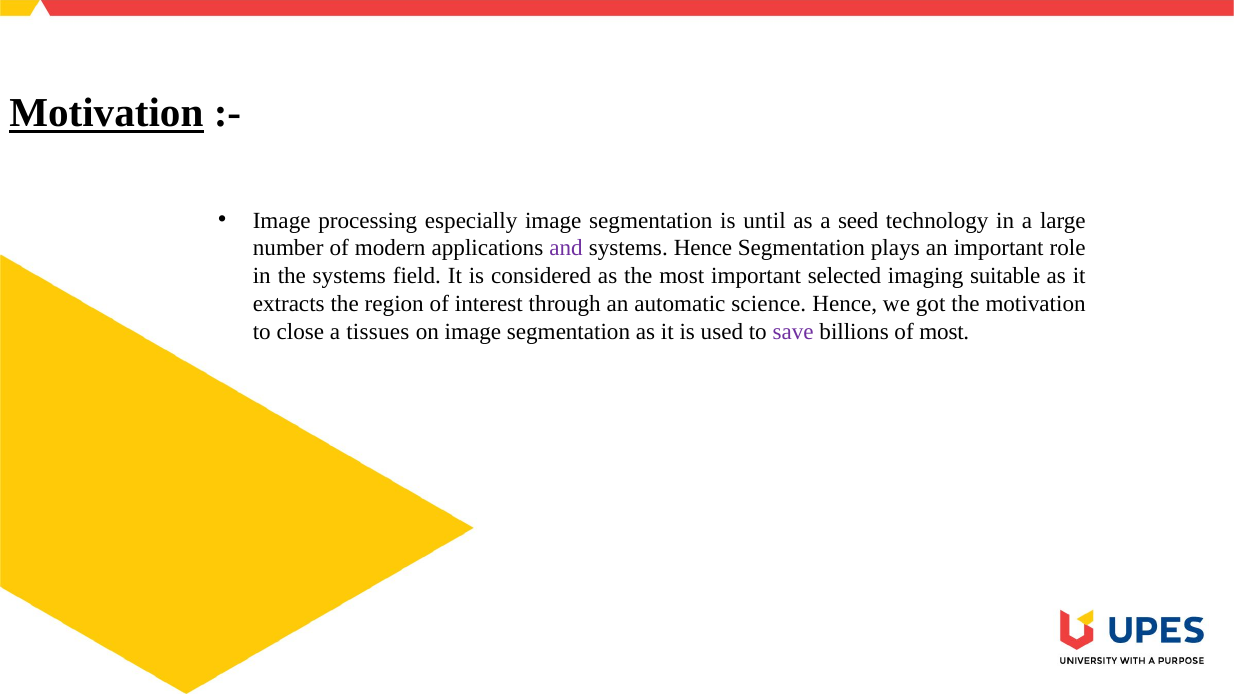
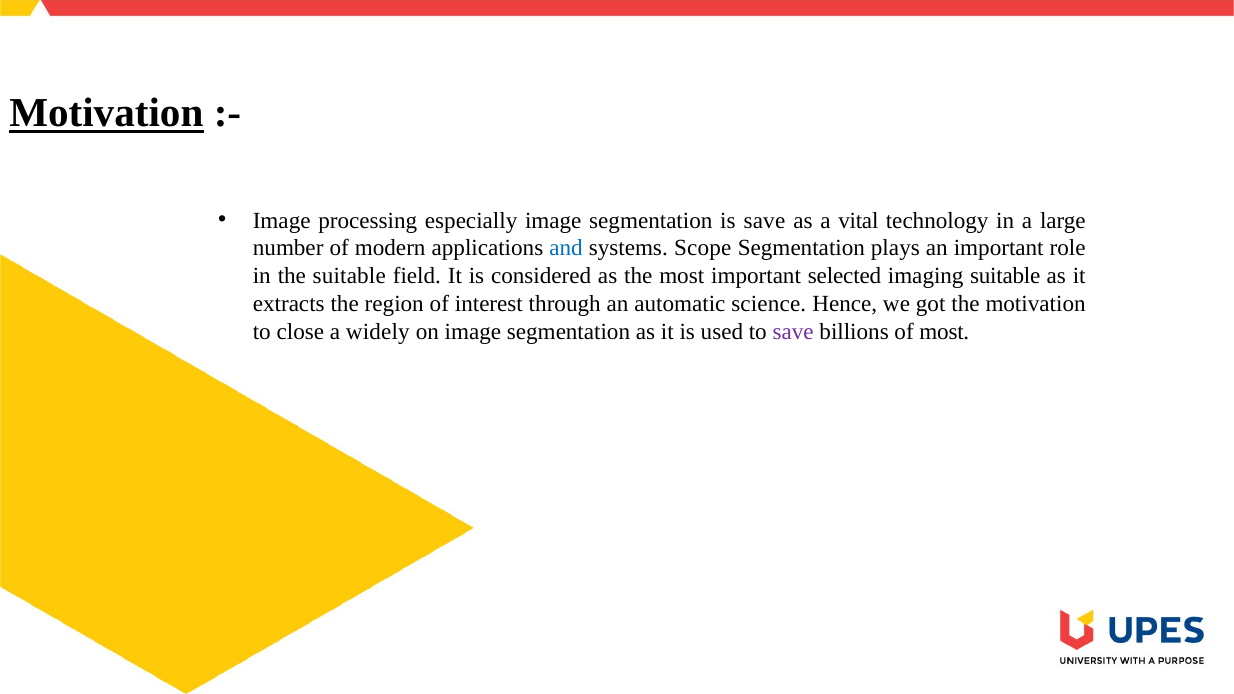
is until: until -> save
seed: seed -> vital
and colour: purple -> blue
systems Hence: Hence -> Scope
the systems: systems -> suitable
tissues: tissues -> widely
